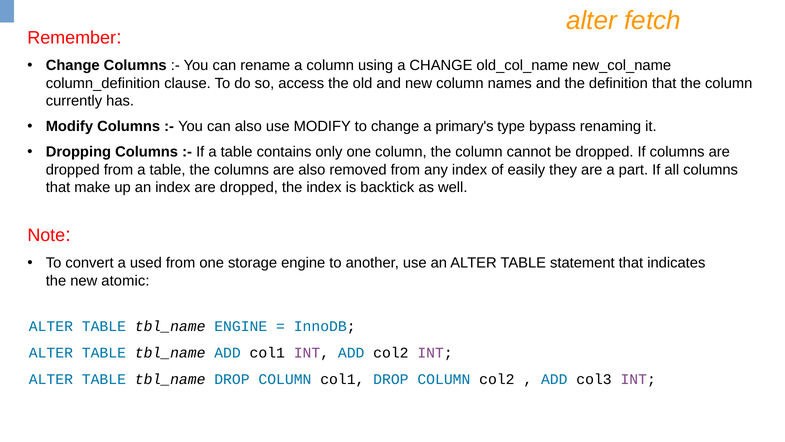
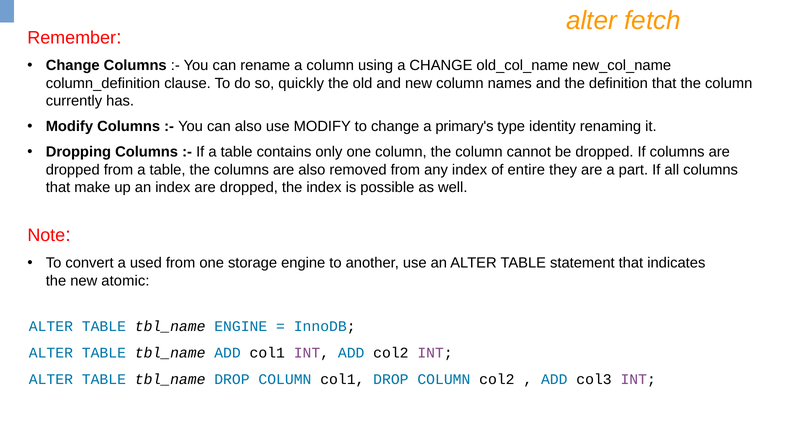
access: access -> quickly
bypass: bypass -> identity
easily: easily -> entire
backtick: backtick -> possible
